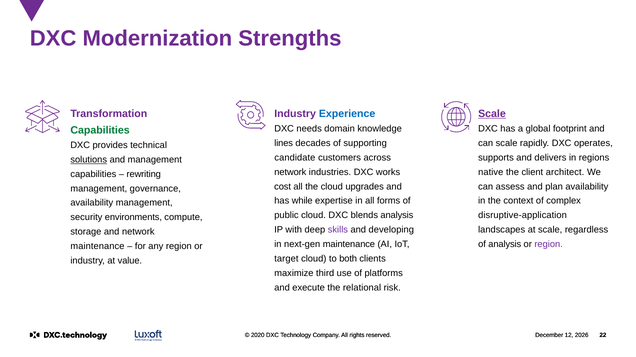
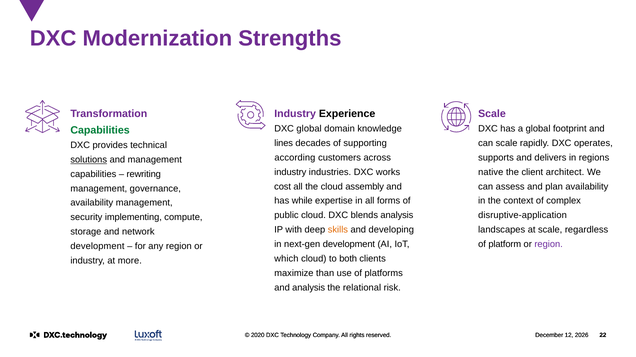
Experience colour: blue -> black
Scale at (492, 114) underline: present -> none
DXC needs: needs -> global
candidate: candidate -> according
network at (290, 172): network -> industry
upgrades: upgrades -> assembly
environments: environments -> implementing
skills colour: purple -> orange
next-gen maintenance: maintenance -> development
of analysis: analysis -> platform
maintenance at (97, 247): maintenance -> development
target: target -> which
value: value -> more
third: third -> than
and execute: execute -> analysis
